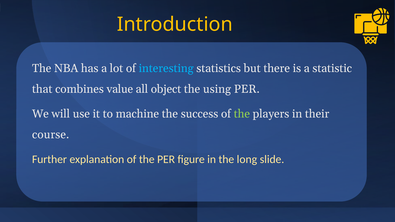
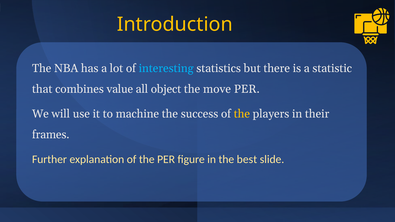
using: using -> move
the at (242, 114) colour: light green -> yellow
course: course -> frames
long: long -> best
